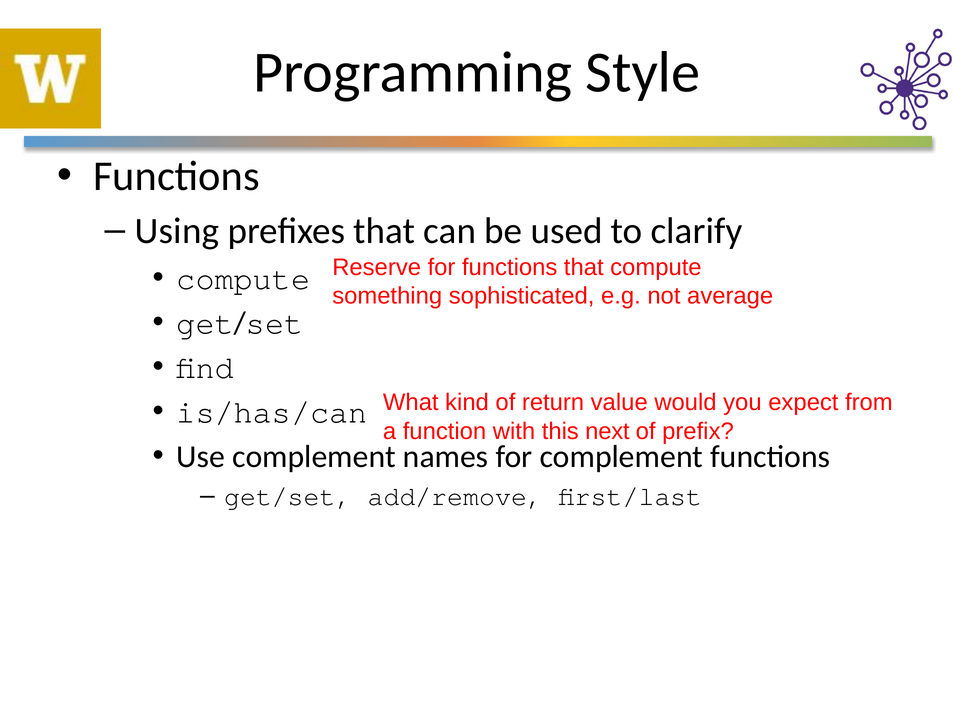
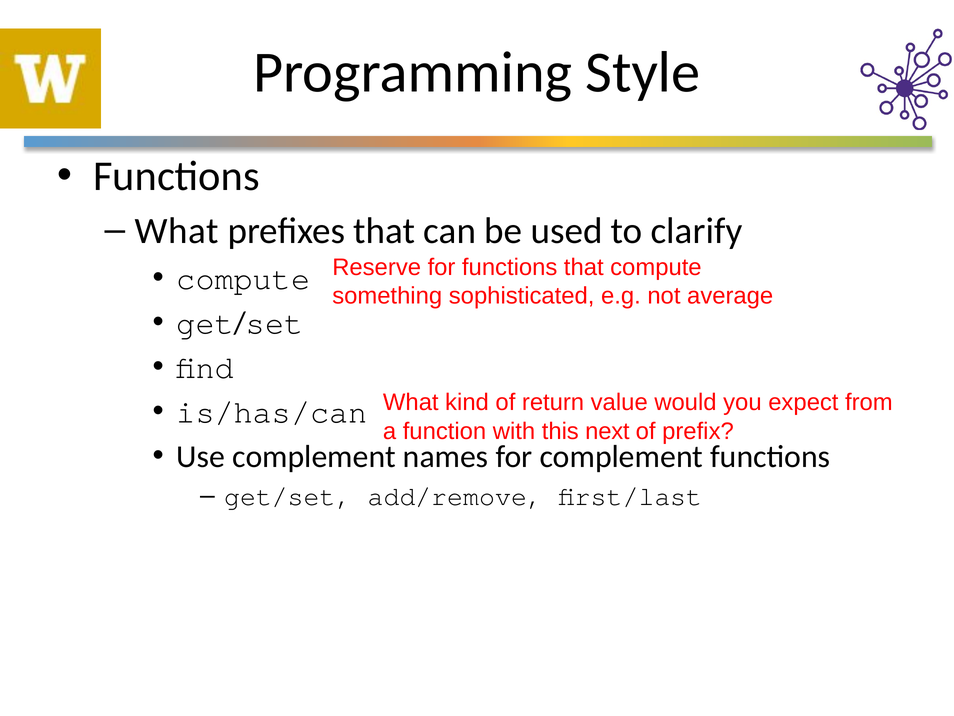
Using at (177, 231): Using -> What
